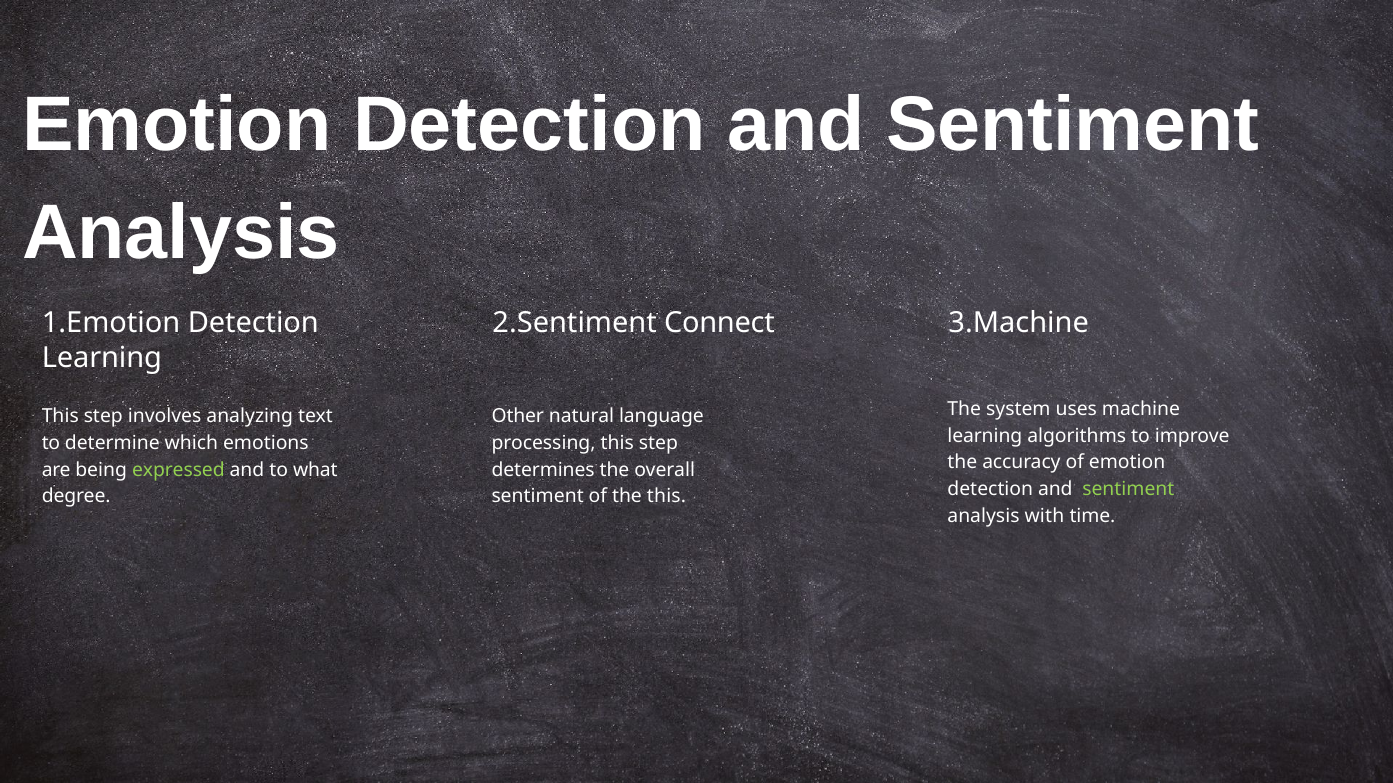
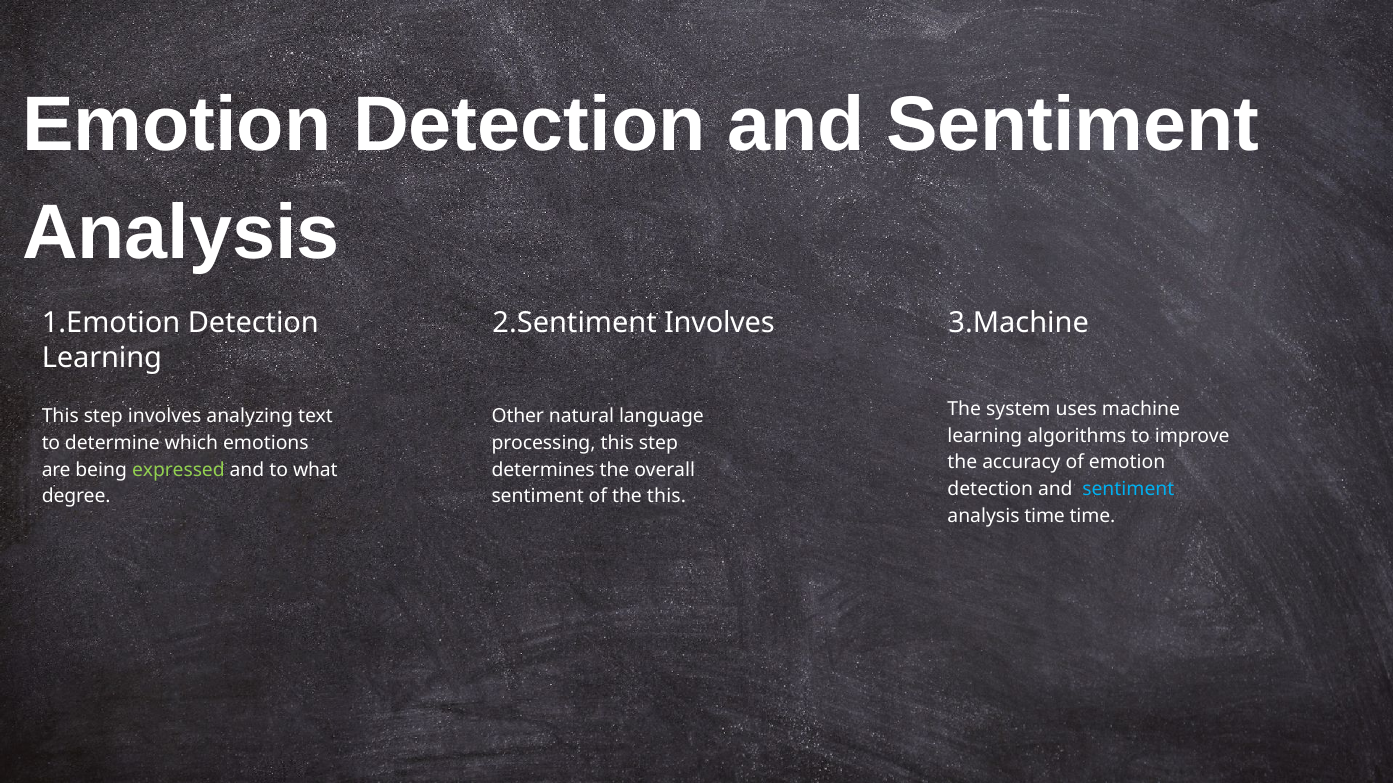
2.Sentiment Connect: Connect -> Involves
sentiment at (1128, 490) colour: light green -> light blue
analysis with: with -> time
